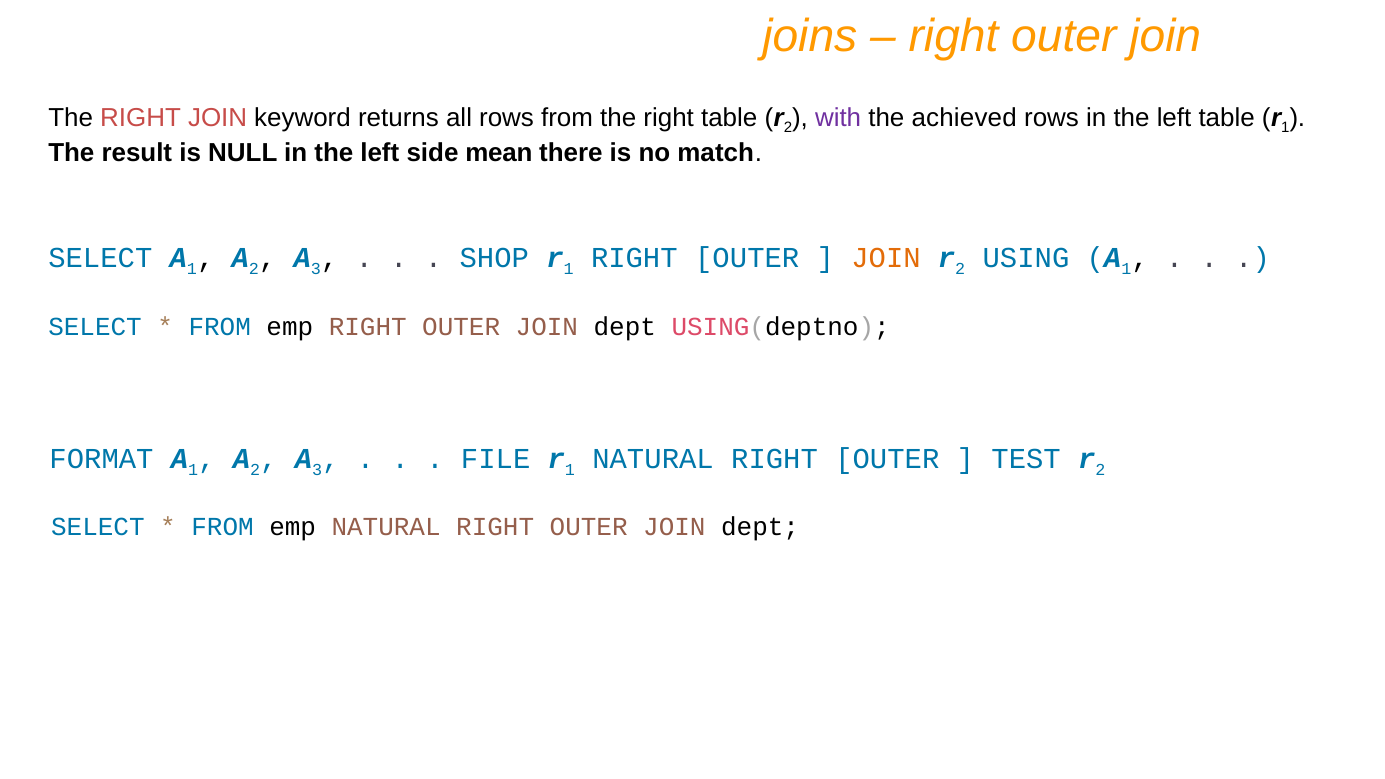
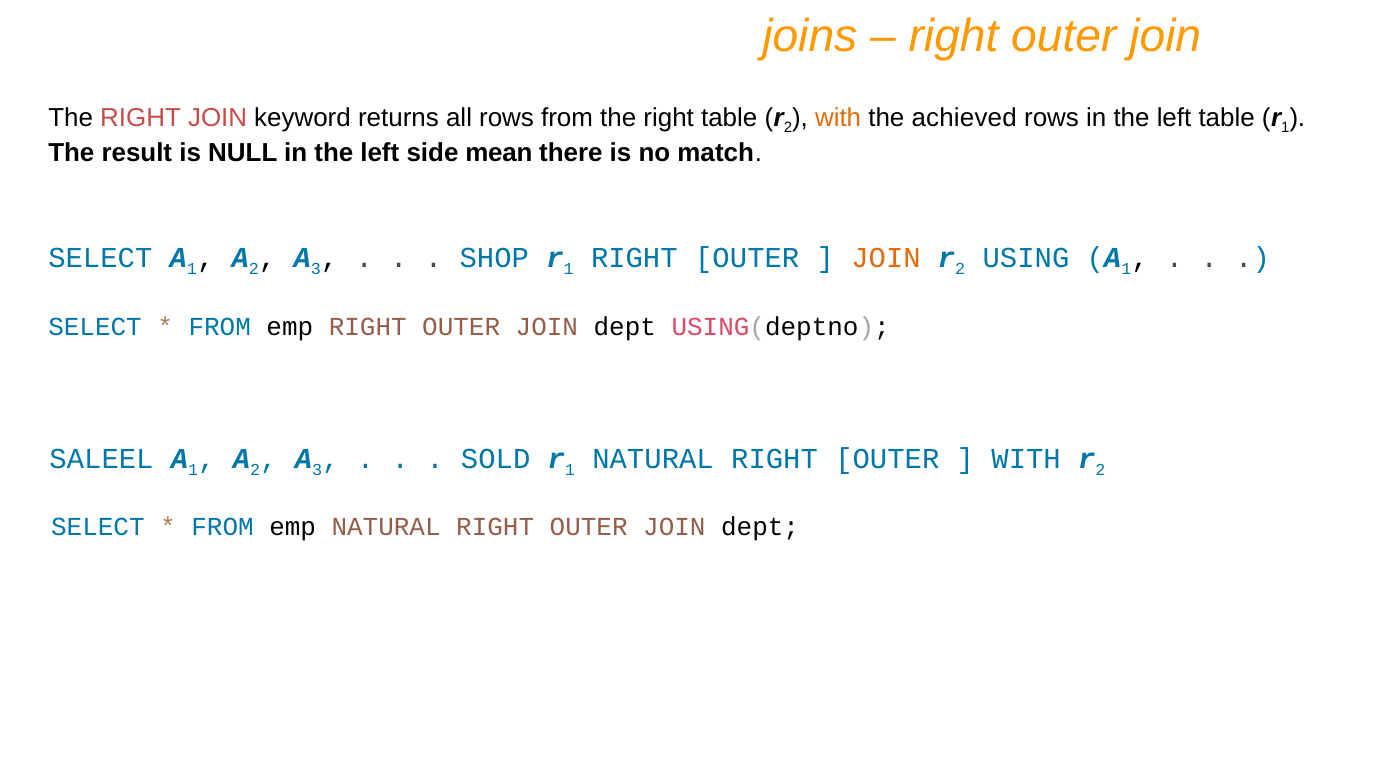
with at (838, 118) colour: purple -> orange
FORMAT: FORMAT -> SALEEL
FILE: FILE -> SOLD
TEST at (1026, 459): TEST -> WITH
